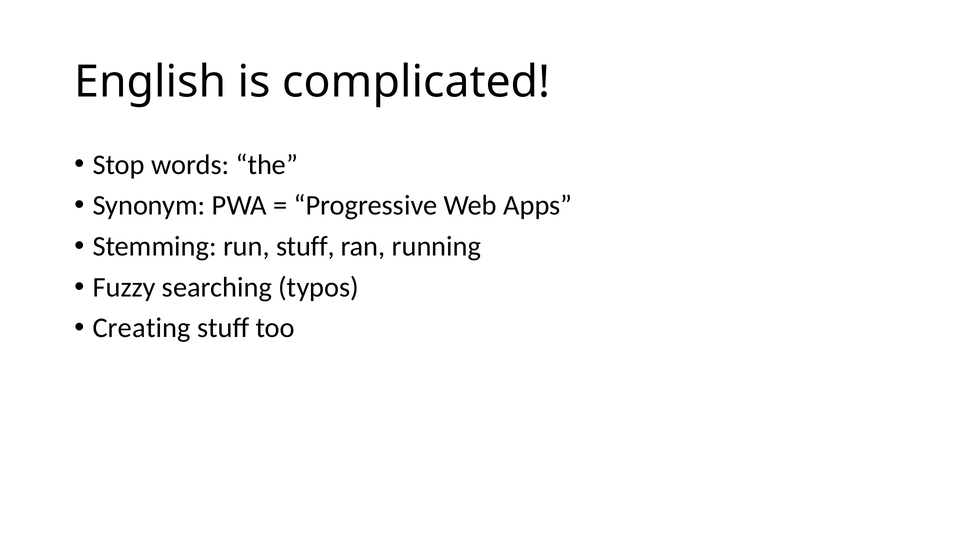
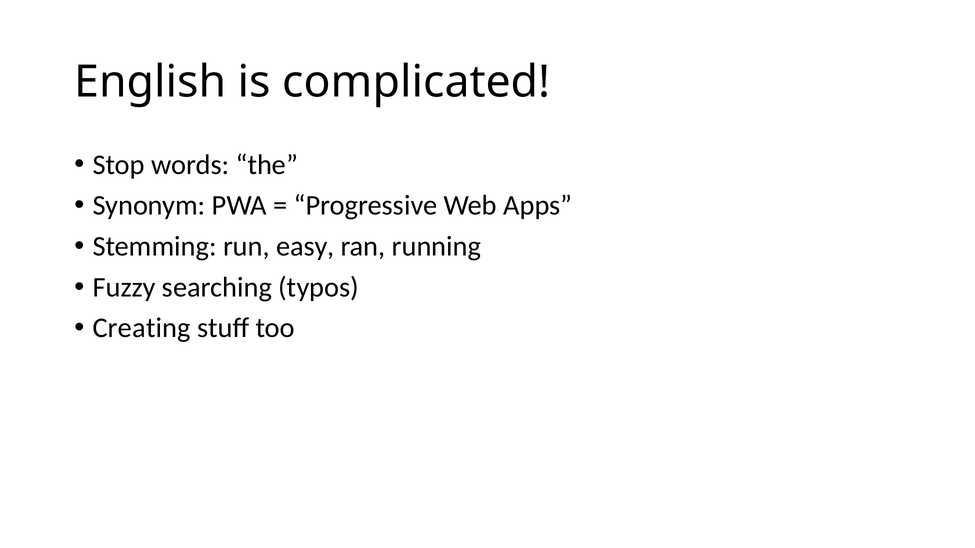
run stuff: stuff -> easy
